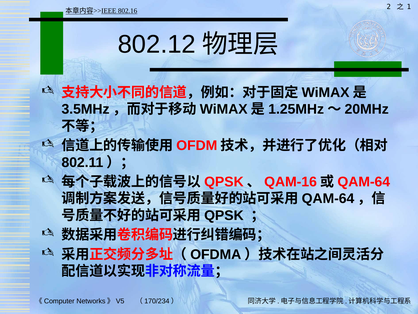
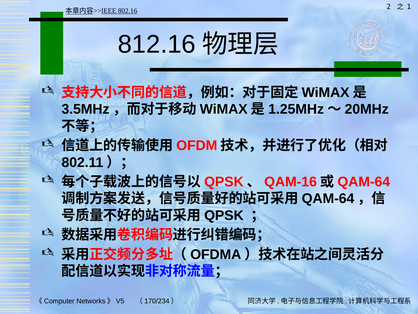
802.12: 802.12 -> 812.16
